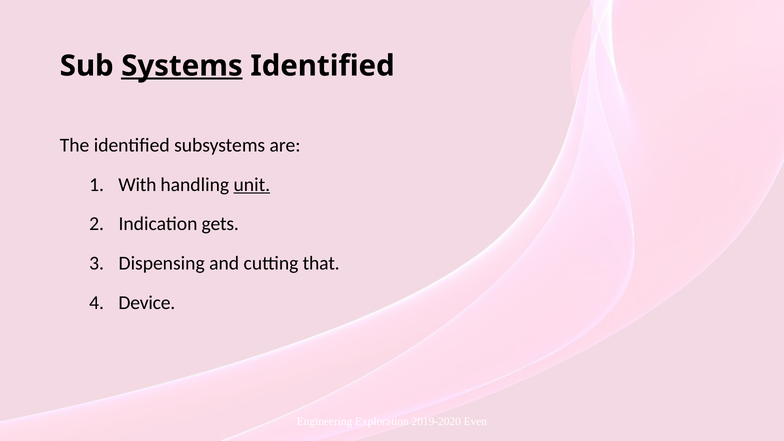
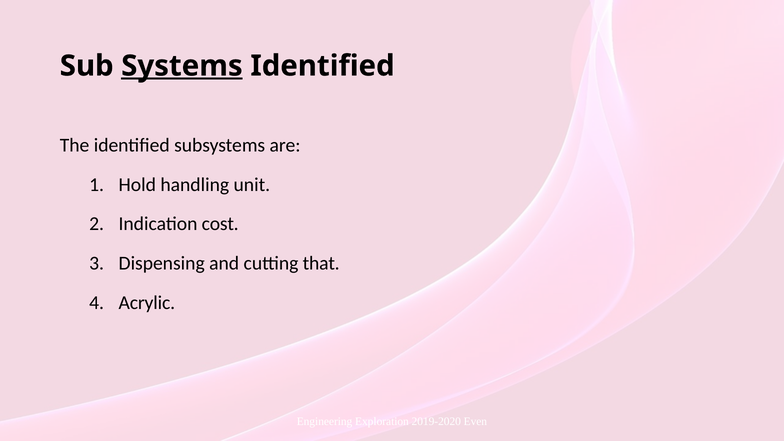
With: With -> Hold
unit underline: present -> none
gets: gets -> cost
Device: Device -> Acrylic
